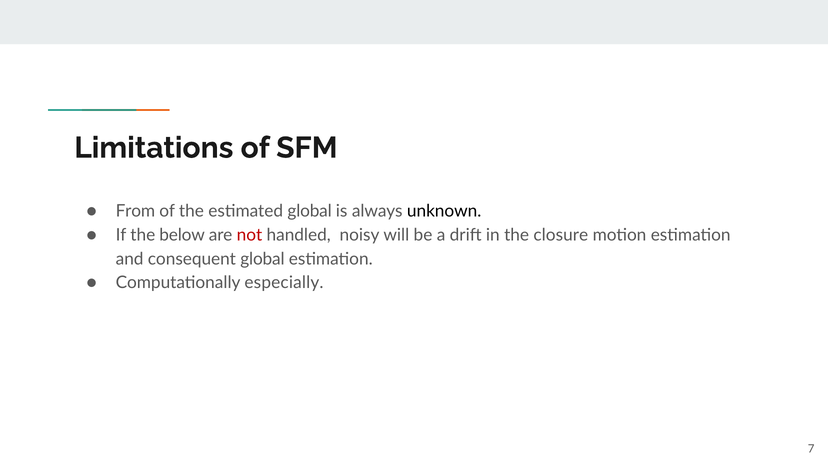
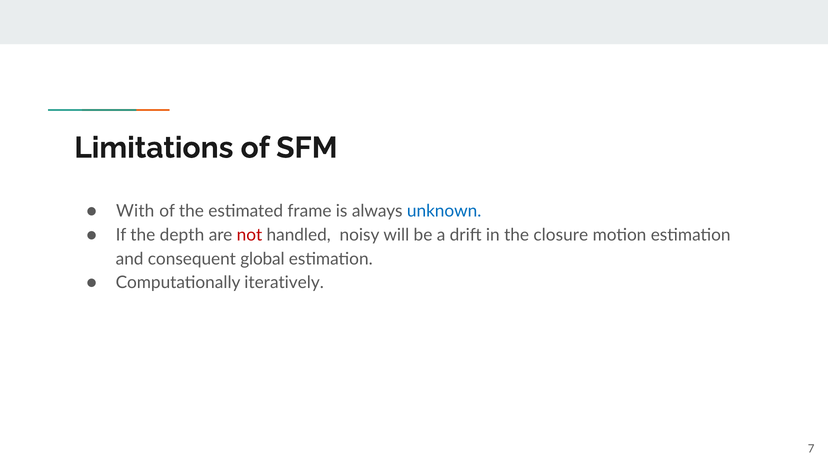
From: From -> With
estimated global: global -> frame
unknown colour: black -> blue
below: below -> depth
especially: especially -> iteratively
